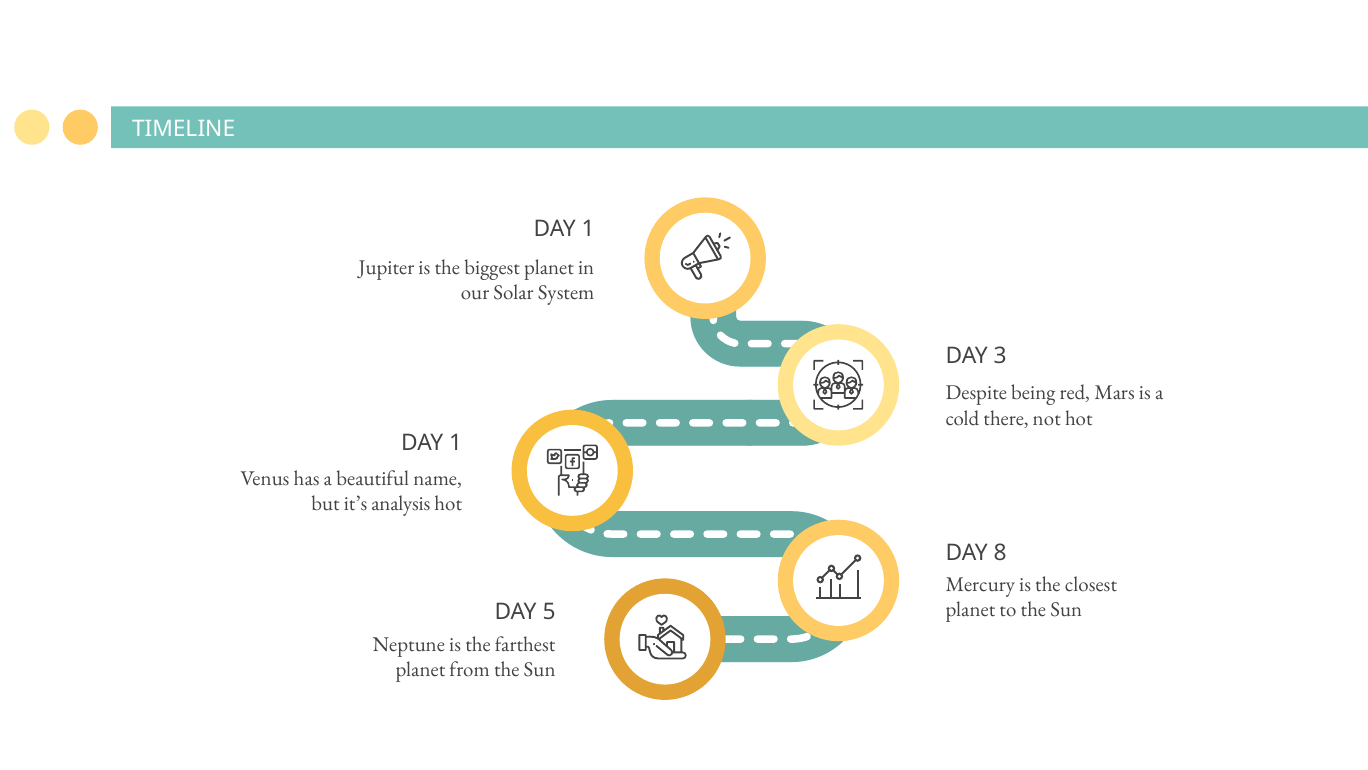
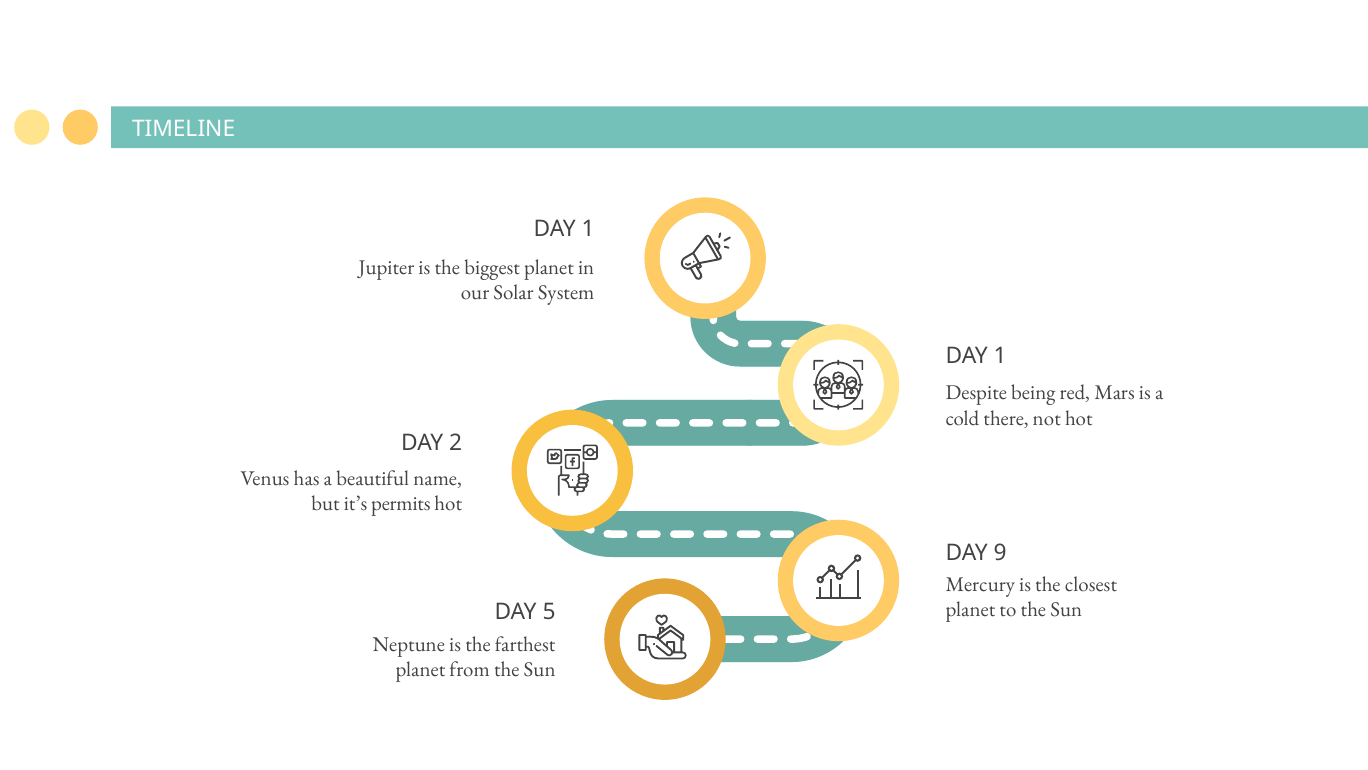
3 at (1000, 356): 3 -> 1
1 at (456, 443): 1 -> 2
analysis: analysis -> permits
8: 8 -> 9
